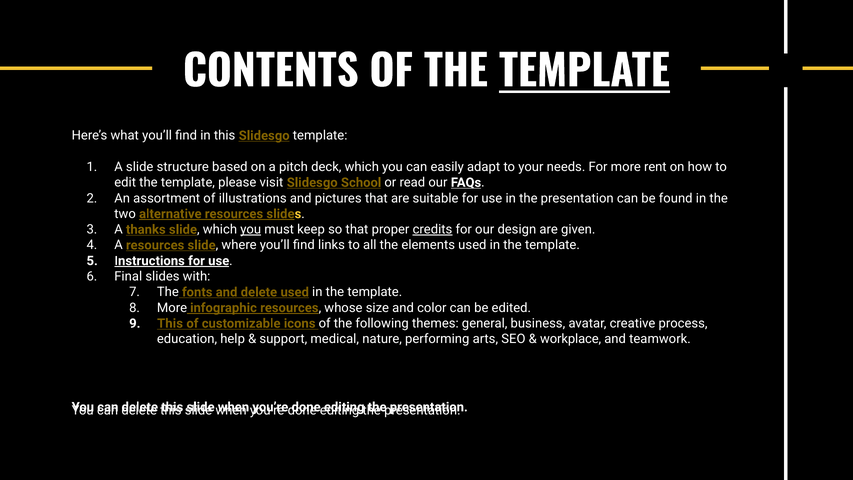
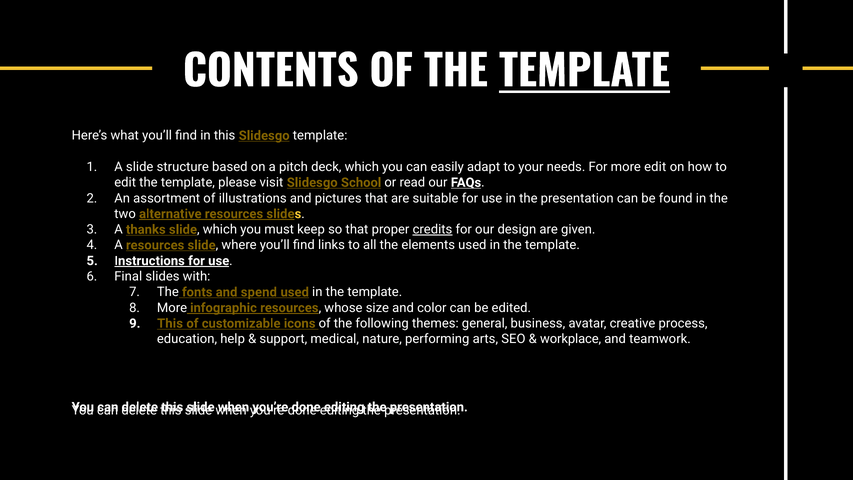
more rent: rent -> edit
you at (251, 229) underline: present -> none
and delete: delete -> spend
